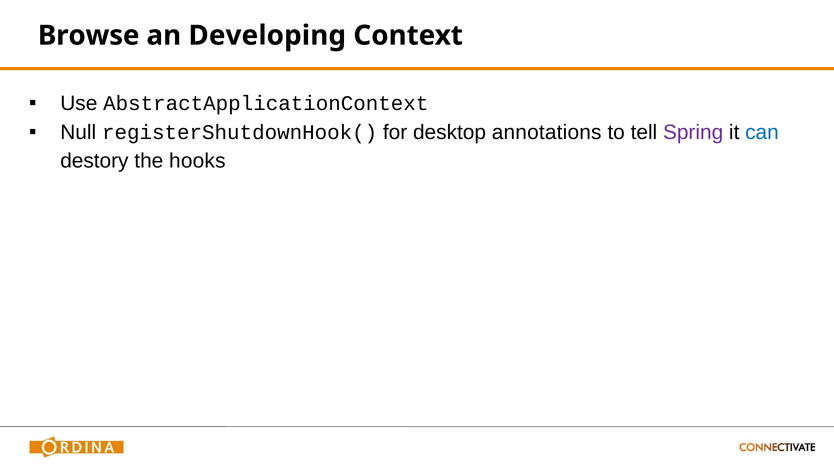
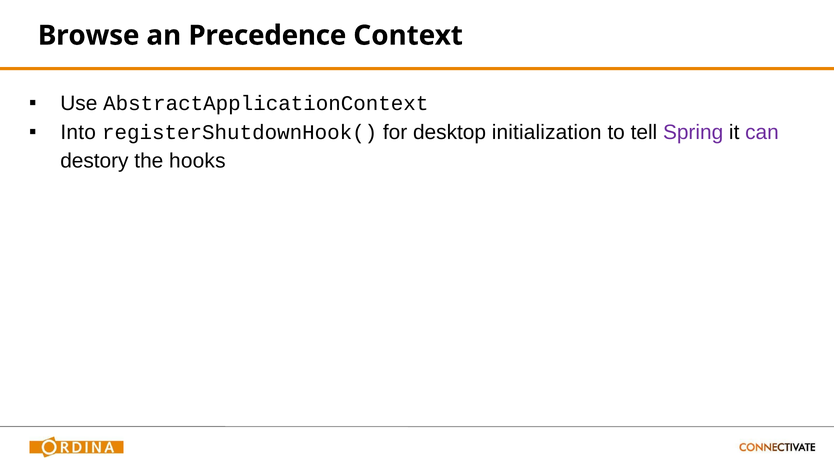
Developing: Developing -> Precedence
Null: Null -> Into
annotations: annotations -> initialization
can colour: blue -> purple
